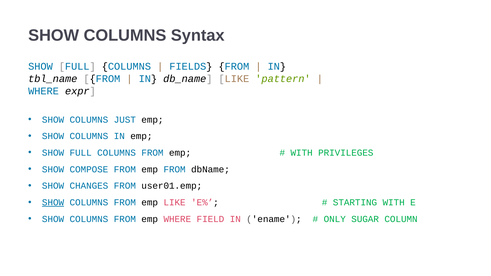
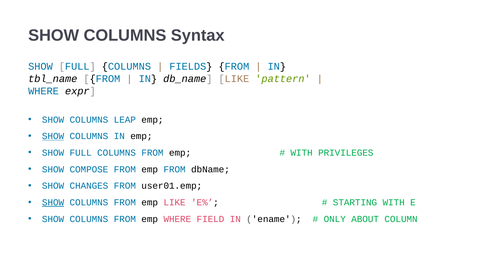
JUST: JUST -> LEAP
SHOW at (53, 136) underline: none -> present
SUGAR: SUGAR -> ABOUT
